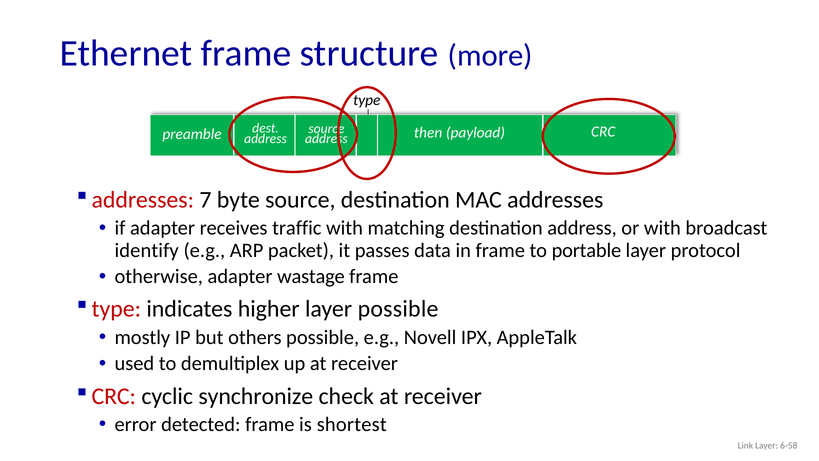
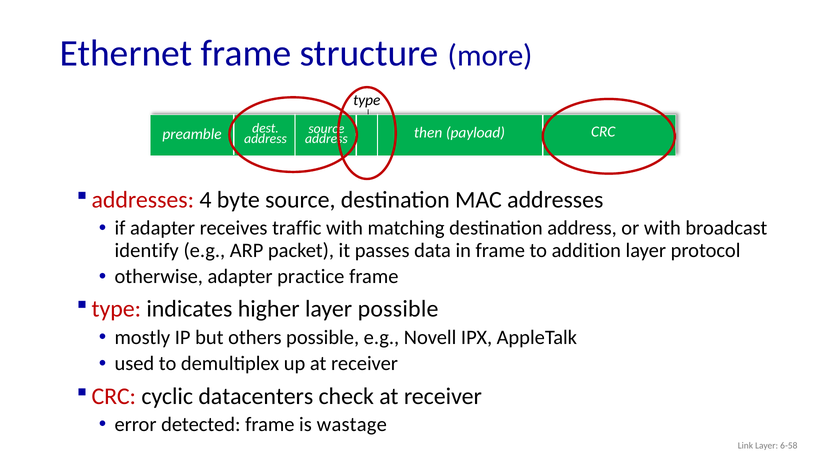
7: 7 -> 4
portable: portable -> addition
wastage: wastage -> practice
synchronize: synchronize -> datacenters
shortest: shortest -> wastage
